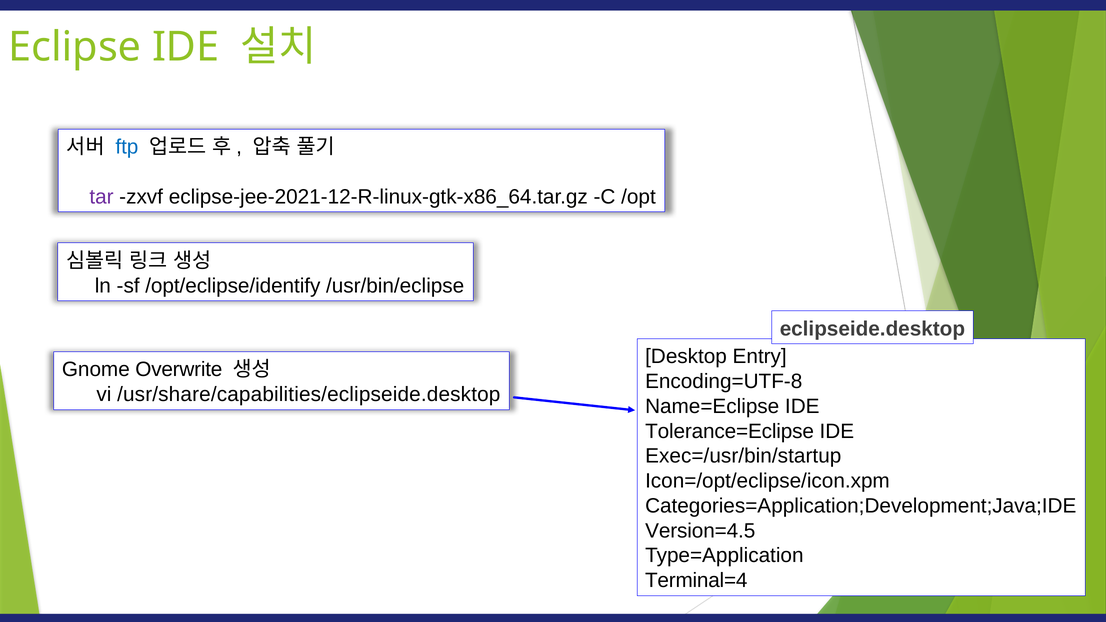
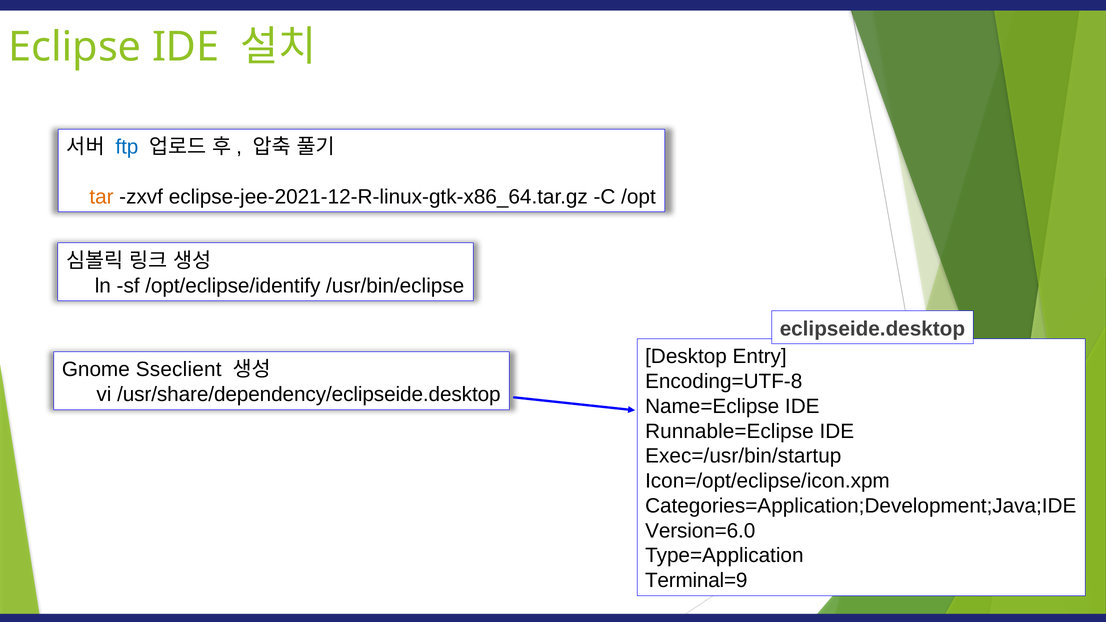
tar colour: purple -> orange
Overwrite: Overwrite -> Sseclient
/usr/share/capabilities/eclipseide.desktop: /usr/share/capabilities/eclipseide.desktop -> /usr/share/dependency/eclipseide.desktop
Tolerance=Eclipse: Tolerance=Eclipse -> Runnable=Eclipse
Version=4.5: Version=4.5 -> Version=6.0
Terminal=4: Terminal=4 -> Terminal=9
